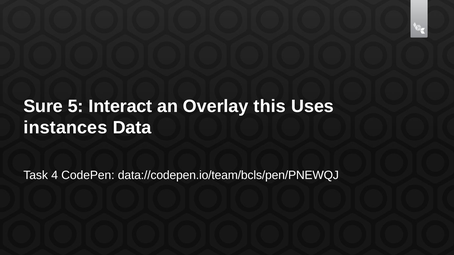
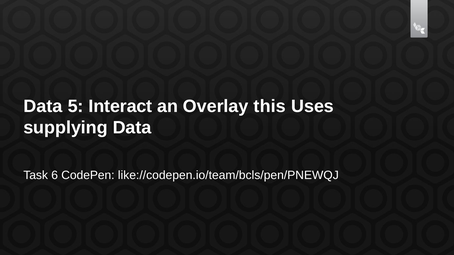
Sure at (43, 106): Sure -> Data
instances: instances -> supplying
4: 4 -> 6
data://codepen.io/team/bcls/pen/PNEWQJ: data://codepen.io/team/bcls/pen/PNEWQJ -> like://codepen.io/team/bcls/pen/PNEWQJ
